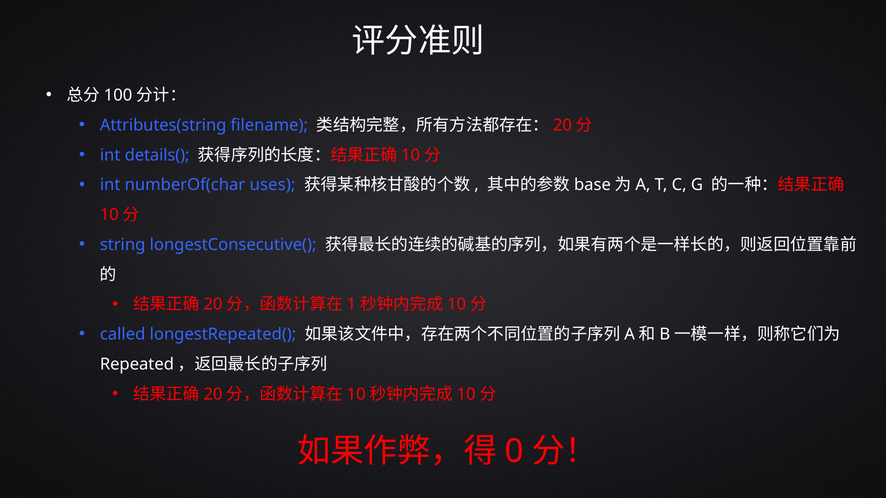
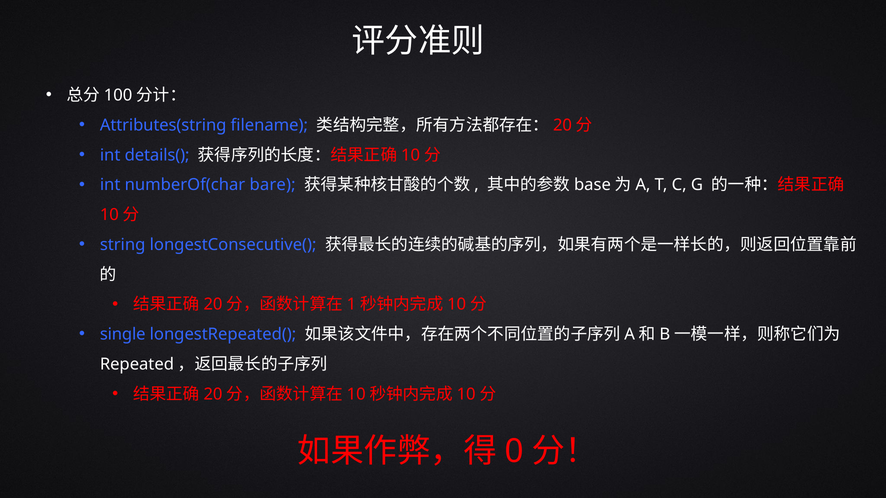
uses: uses -> bare
called: called -> single
